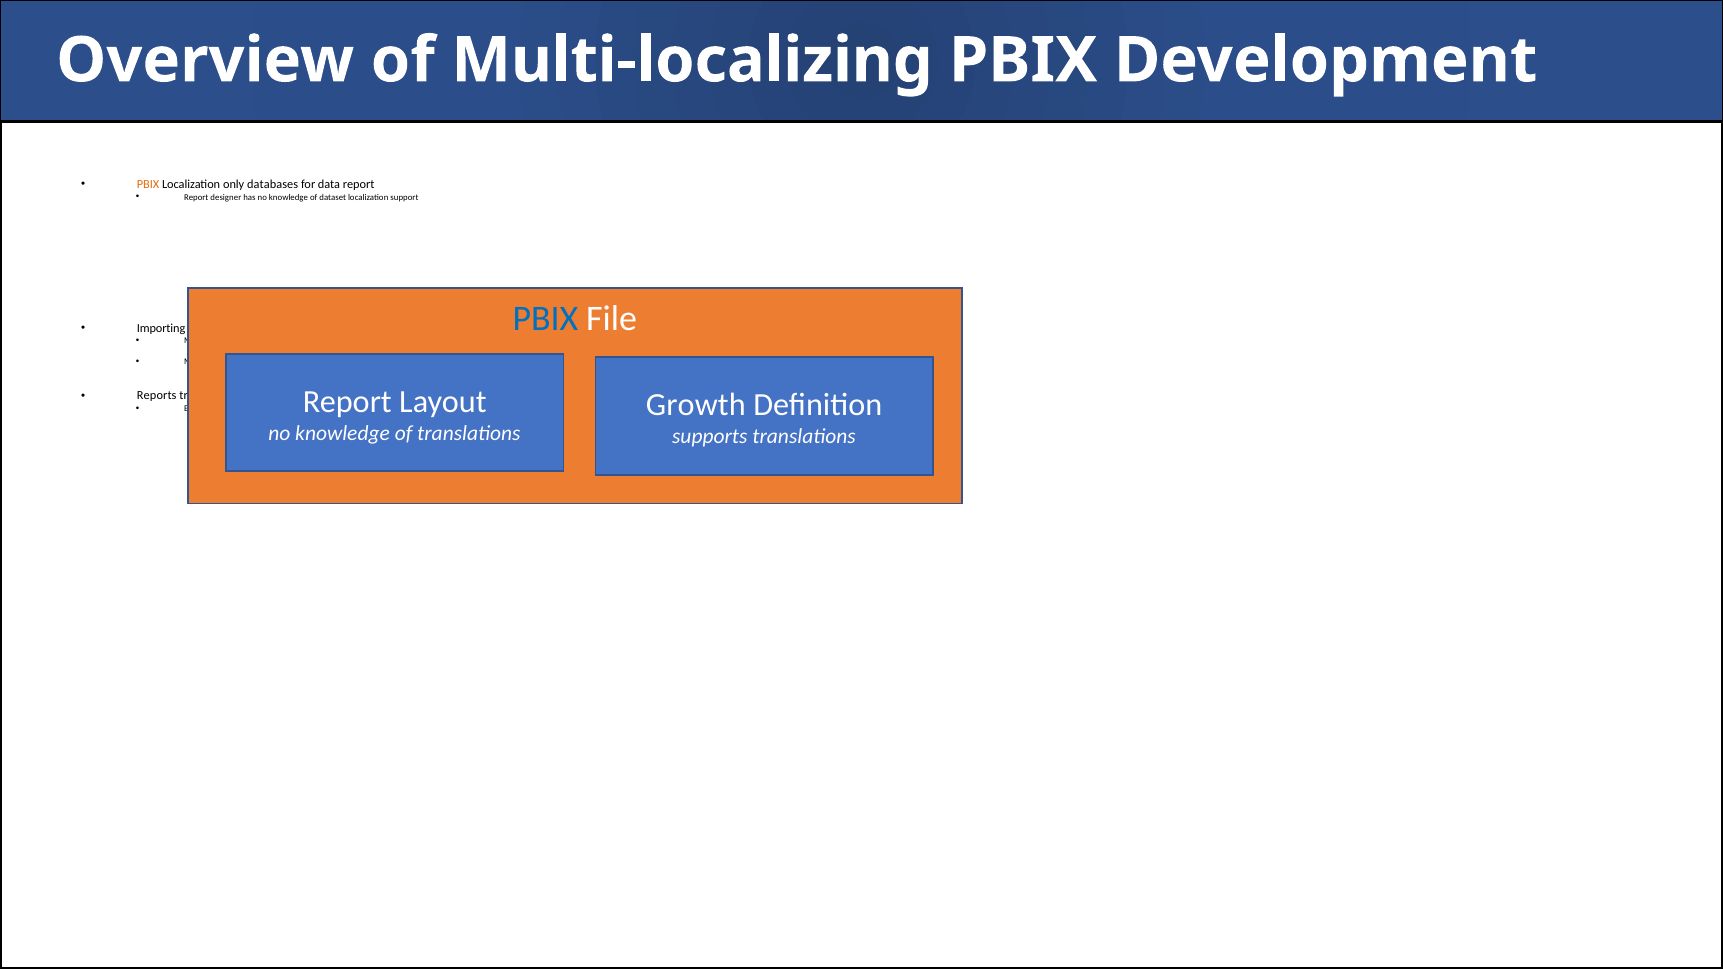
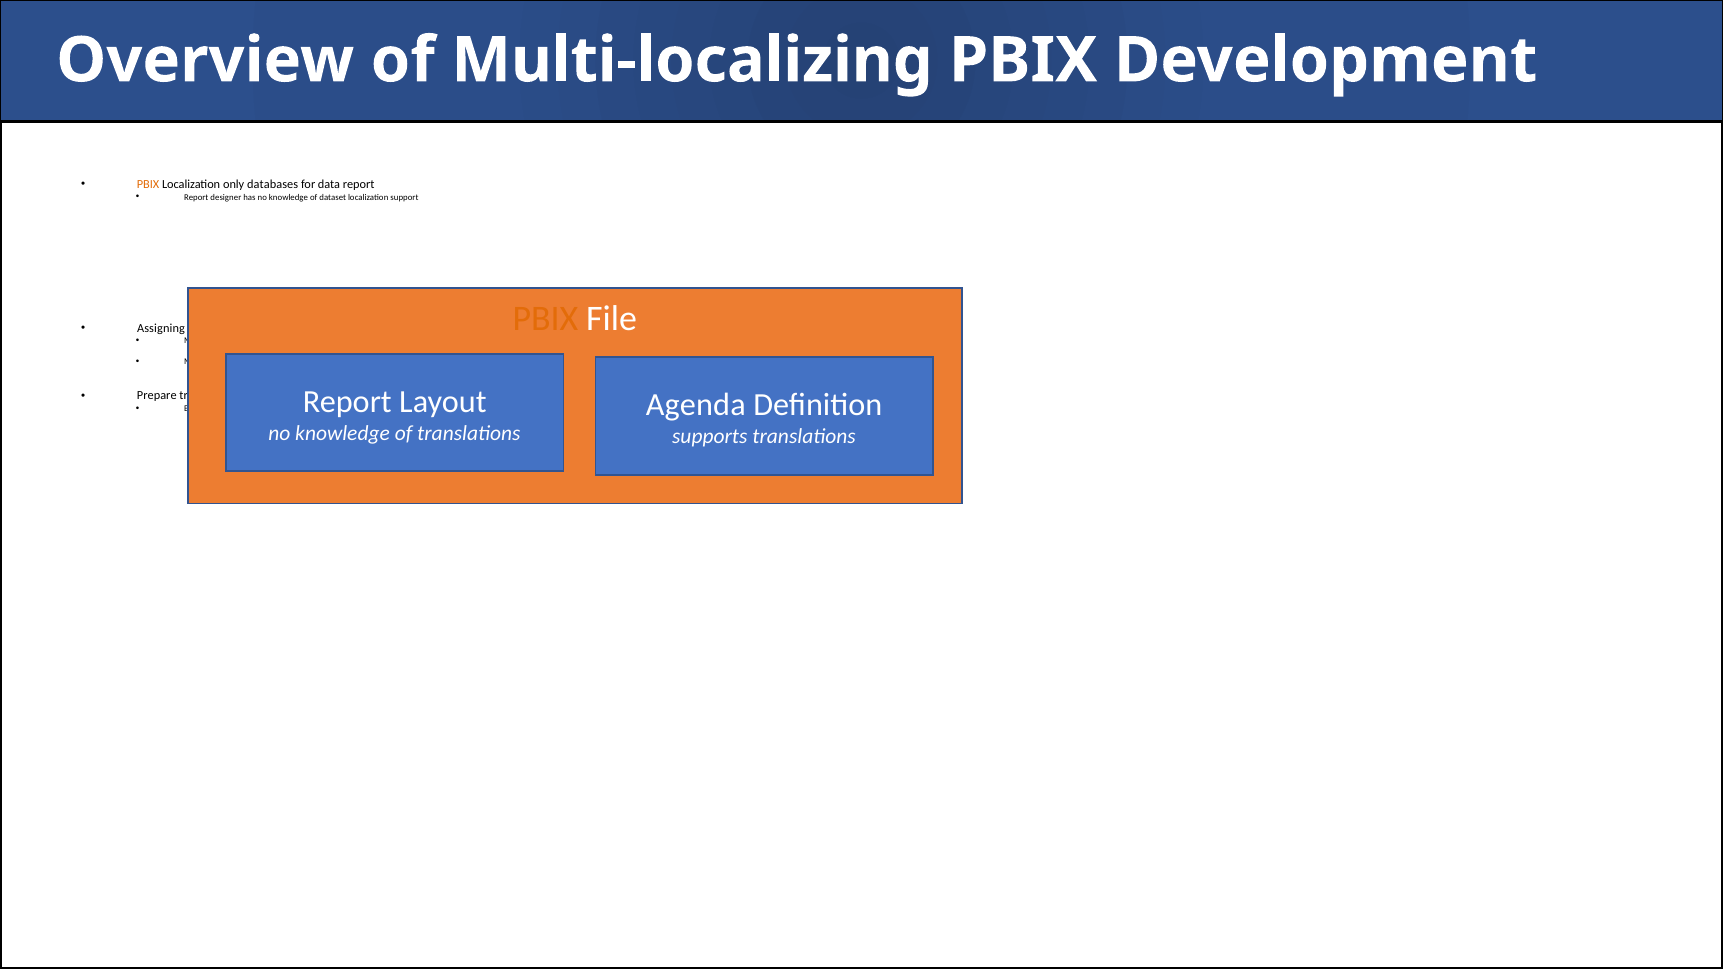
PBIX at (545, 319) colour: blue -> orange
Importing: Importing -> Assigning
Reports: Reports -> Prepare
Growth: Growth -> Agenda
